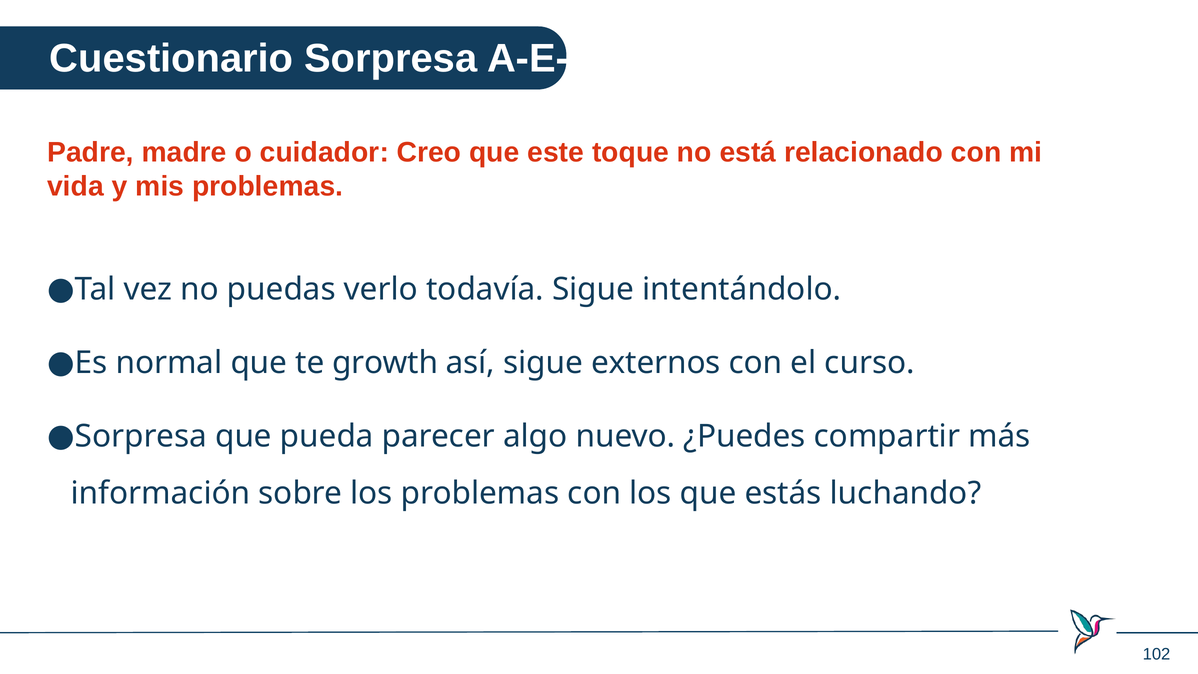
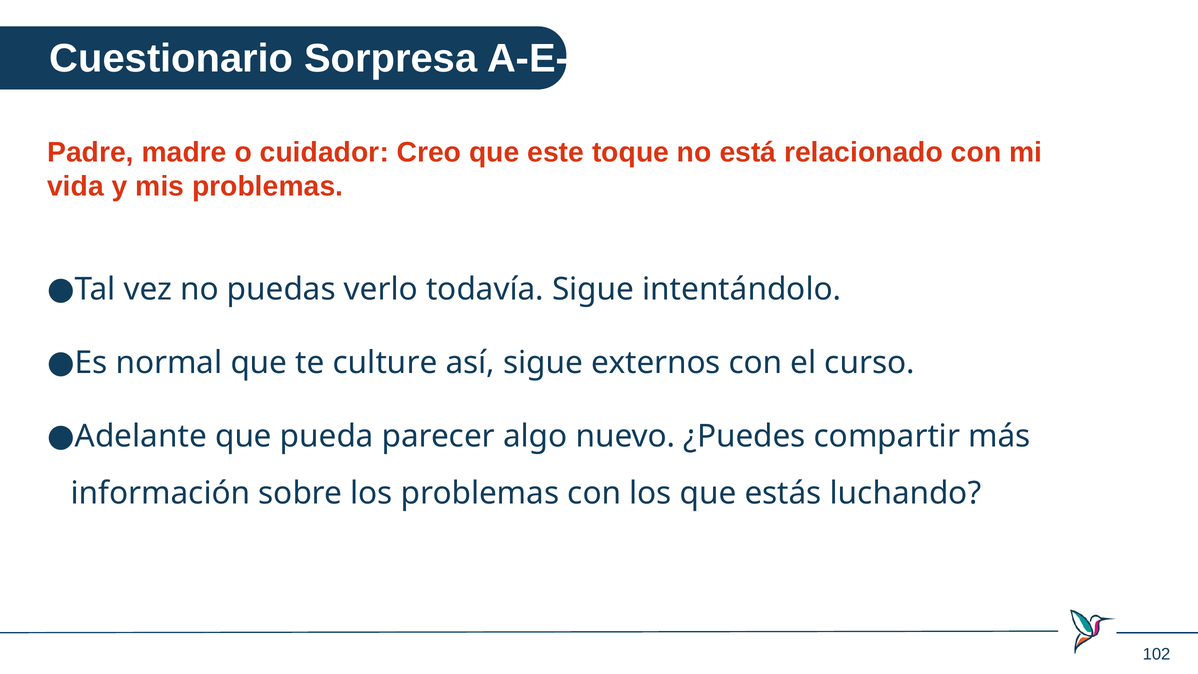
growth: growth -> culture
Sorpresa at (141, 436): Sorpresa -> Adelante
